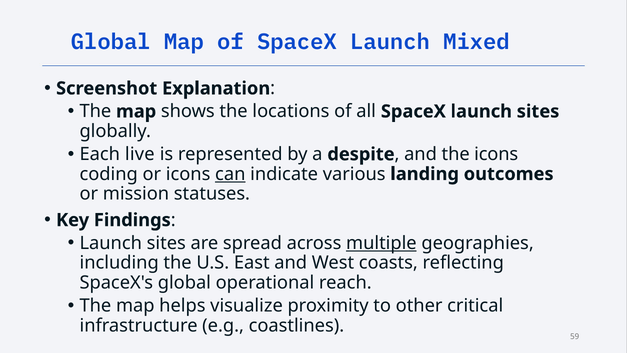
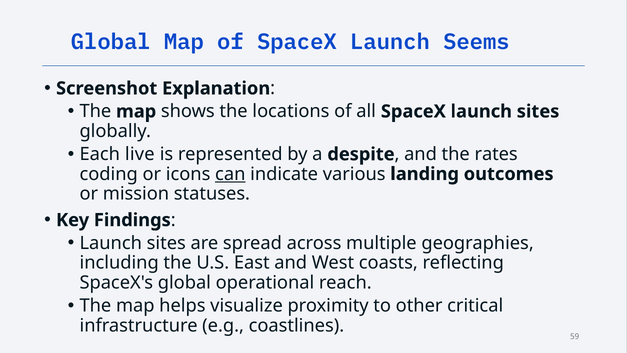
Mixed: Mixed -> Seems
the icons: icons -> rates
multiple underline: present -> none
